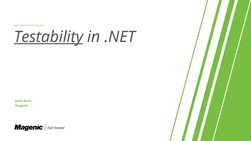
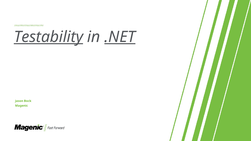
.NET underline: none -> present
